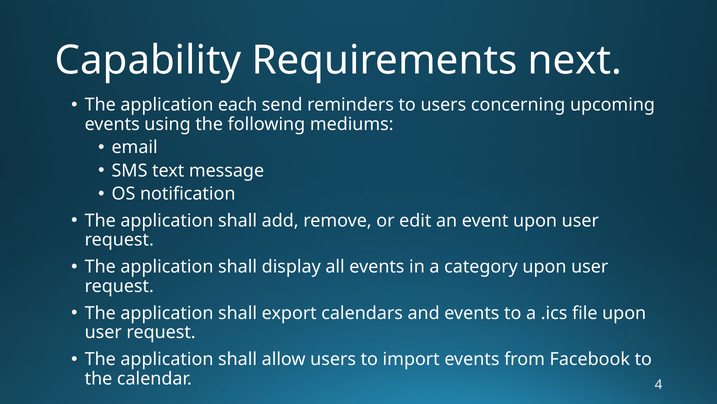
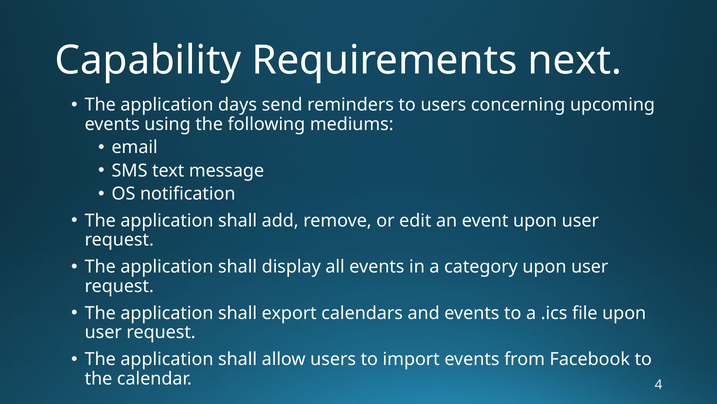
each: each -> days
